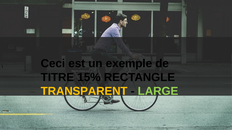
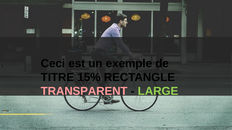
TRANSPARENT colour: yellow -> pink
